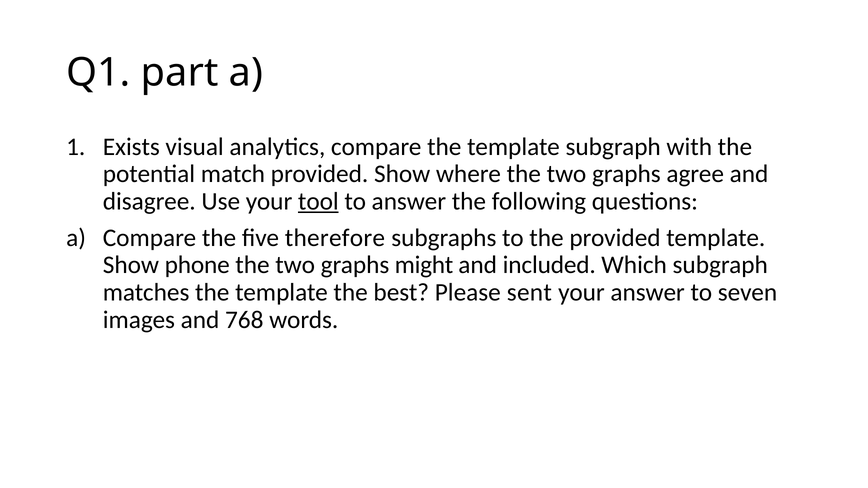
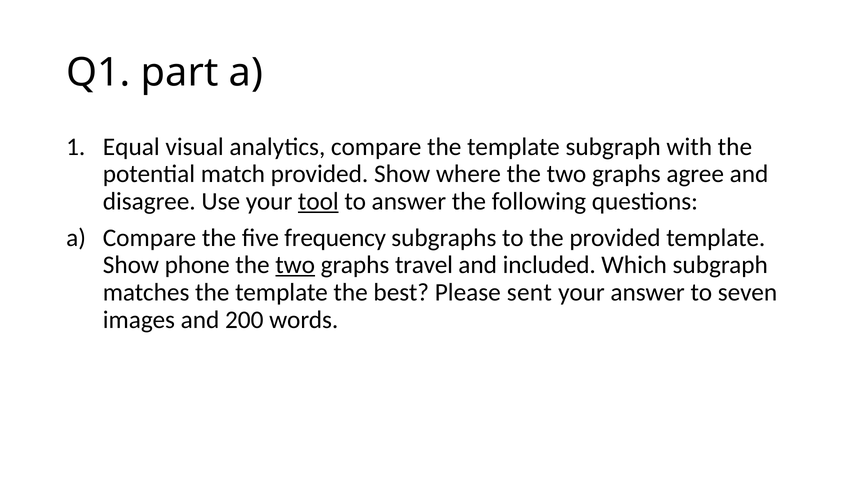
Exists: Exists -> Equal
therefore: therefore -> frequency
two at (295, 265) underline: none -> present
might: might -> travel
768: 768 -> 200
